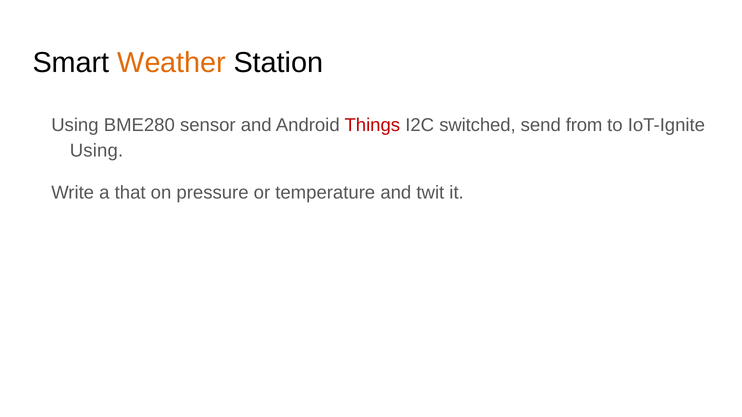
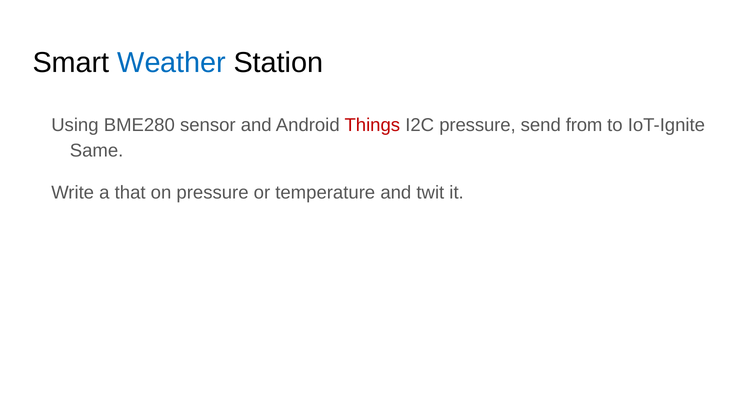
Weather colour: orange -> blue
I2C switched: switched -> pressure
Using at (96, 151): Using -> Same
